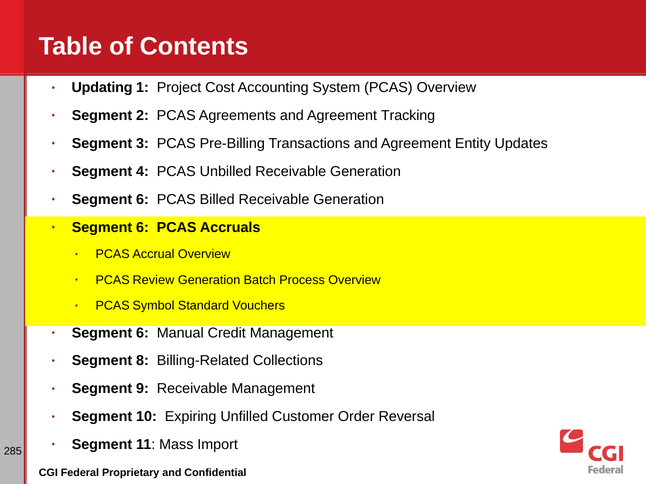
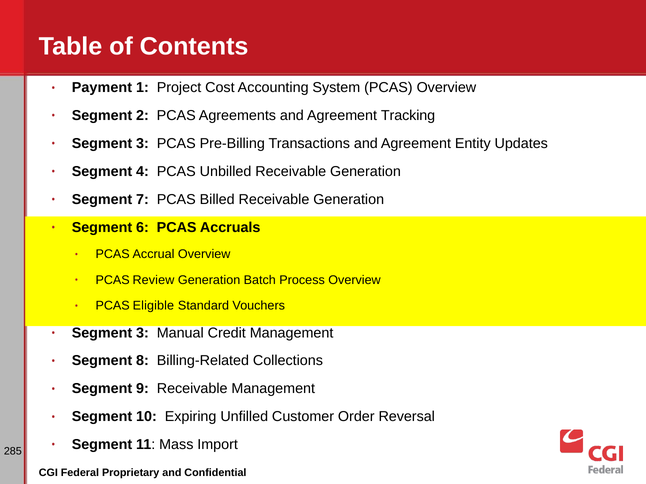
Updating: Updating -> Payment
6 at (142, 200): 6 -> 7
Symbol: Symbol -> Eligible
6 at (142, 333): 6 -> 3
